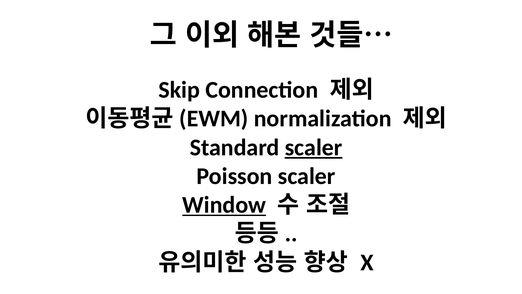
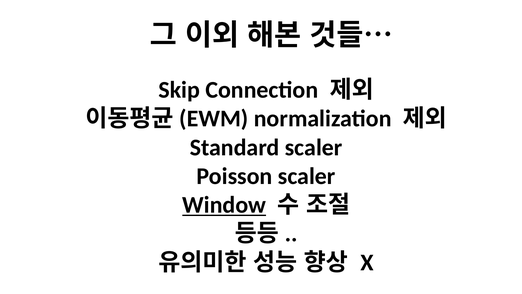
scaler at (314, 147) underline: present -> none
